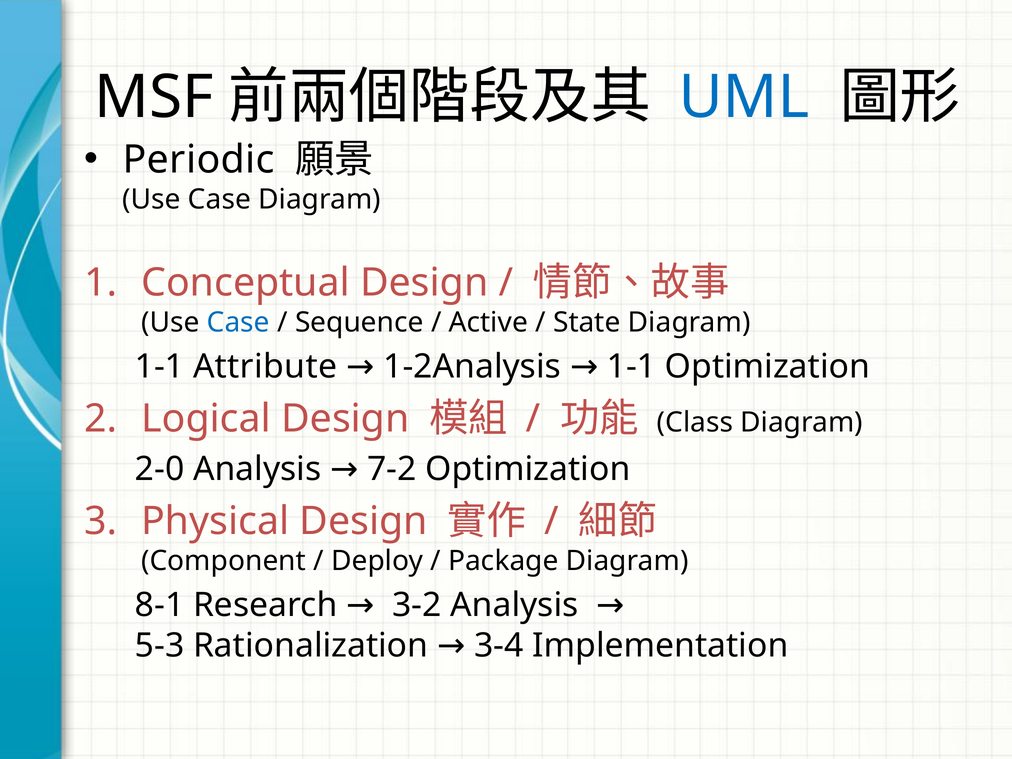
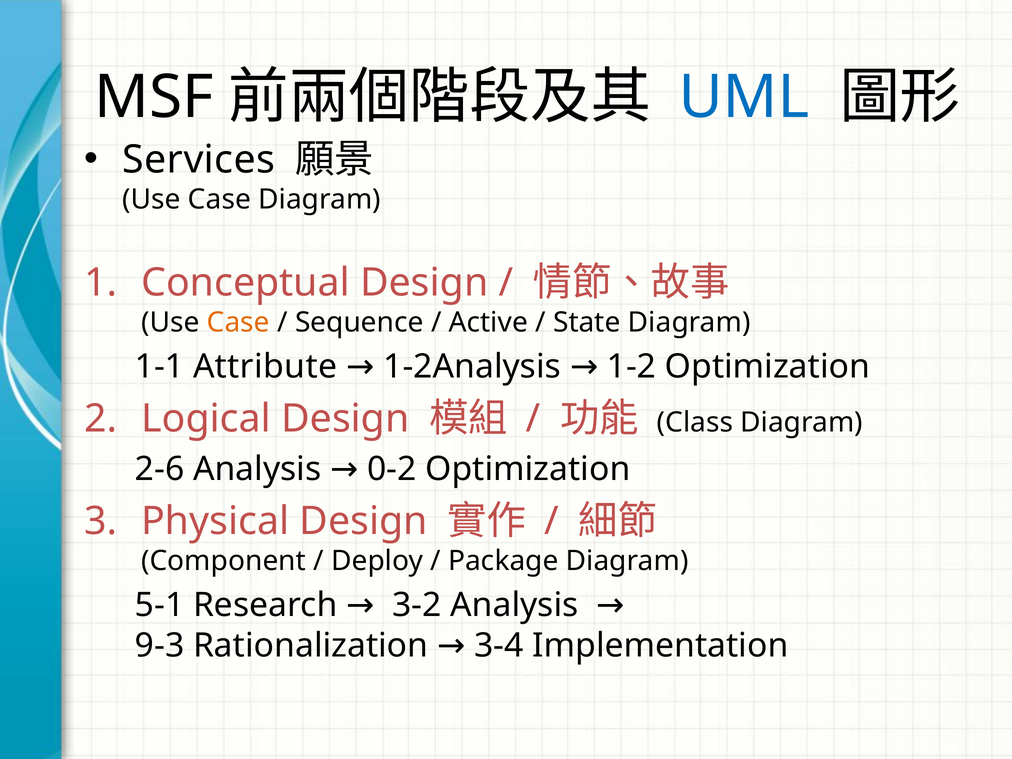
Periodic: Periodic -> Services
Case at (238, 322) colour: blue -> orange
1-2Analysis 1-1: 1-1 -> 1-2
2-0: 2-0 -> 2-6
7-2: 7-2 -> 0-2
8-1: 8-1 -> 5-1
5-3: 5-3 -> 9-3
